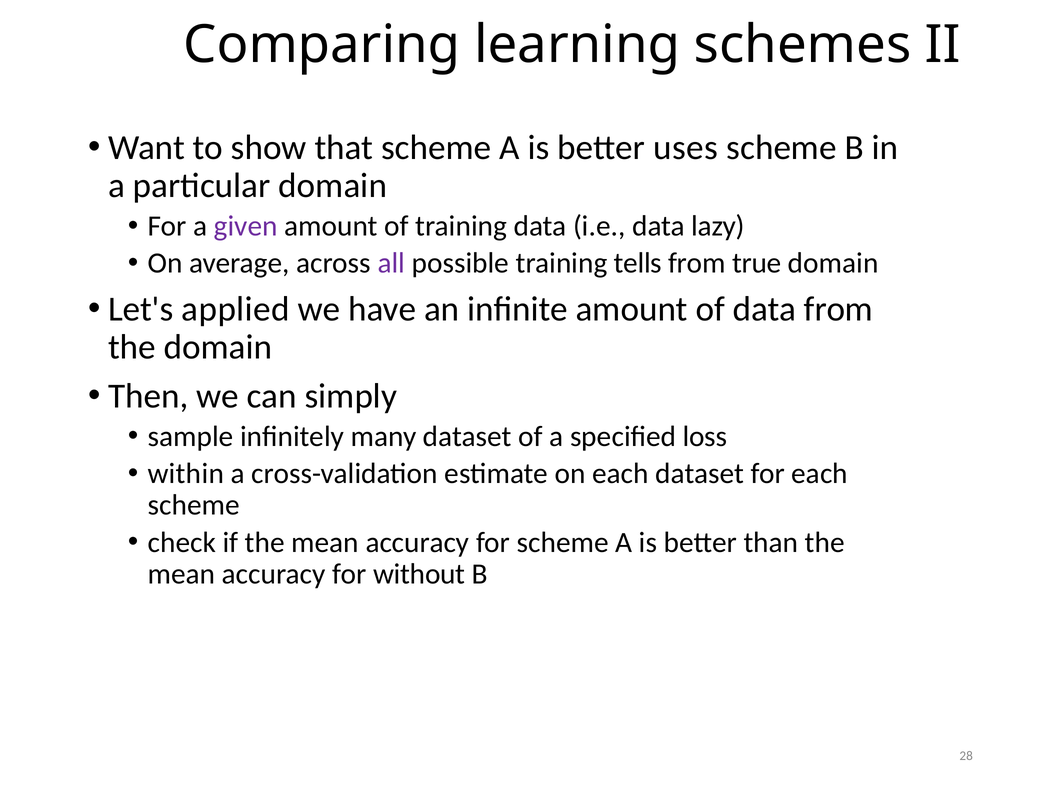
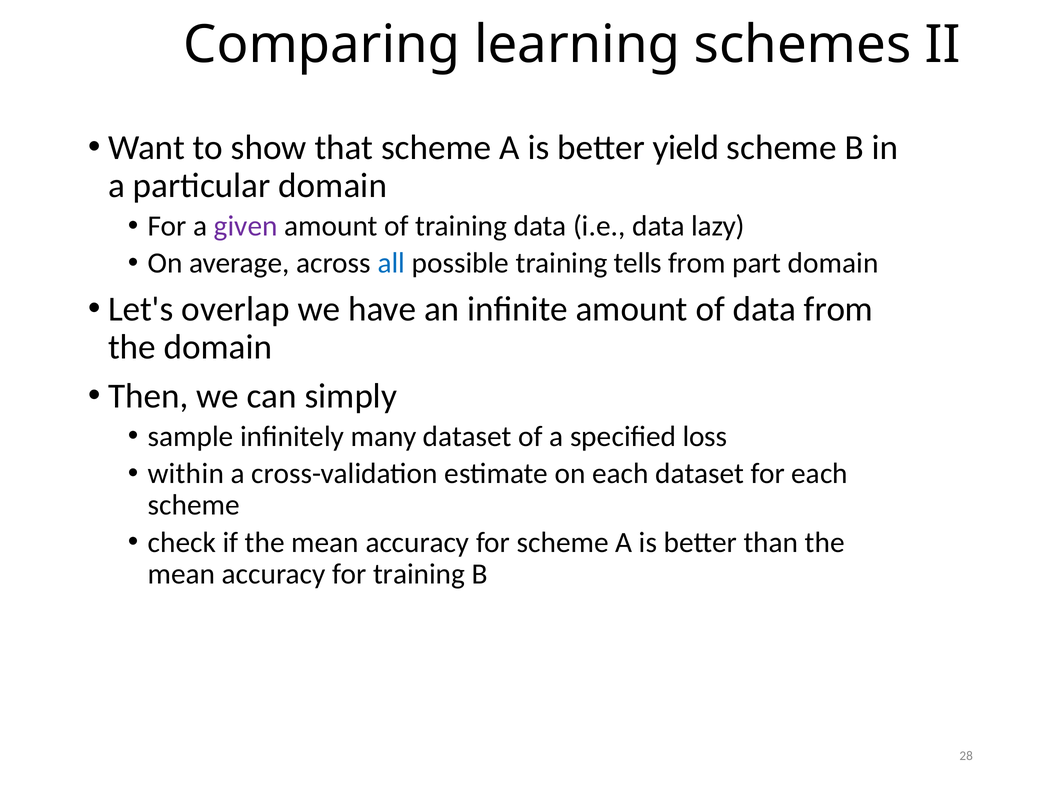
uses: uses -> yield
all colour: purple -> blue
true: true -> part
applied: applied -> overlap
for without: without -> training
